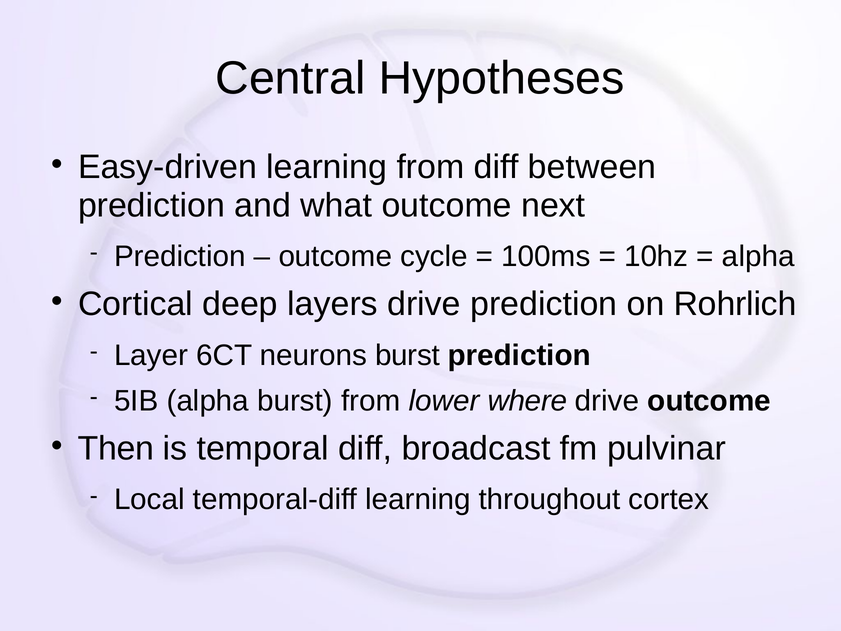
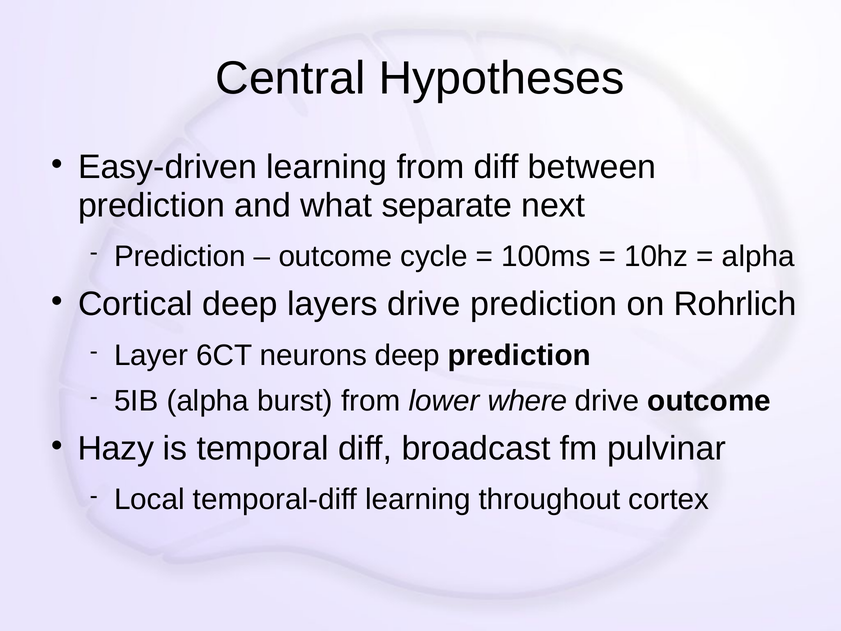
what outcome: outcome -> separate
neurons burst: burst -> deep
Then: Then -> Hazy
